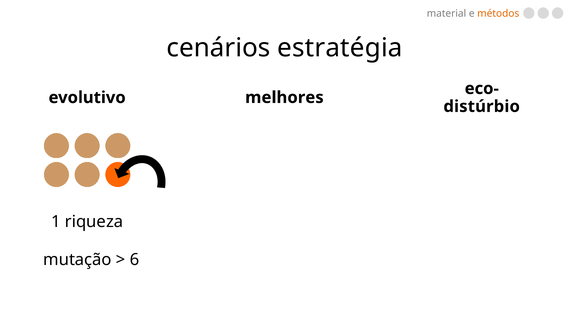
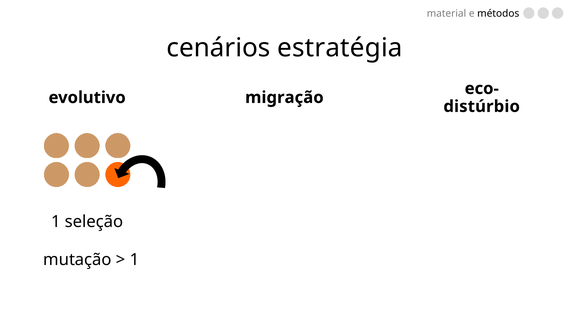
métodos colour: orange -> black
melhores: melhores -> migração
riqueza: riqueza -> seleção
6 at (135, 259): 6 -> 1
